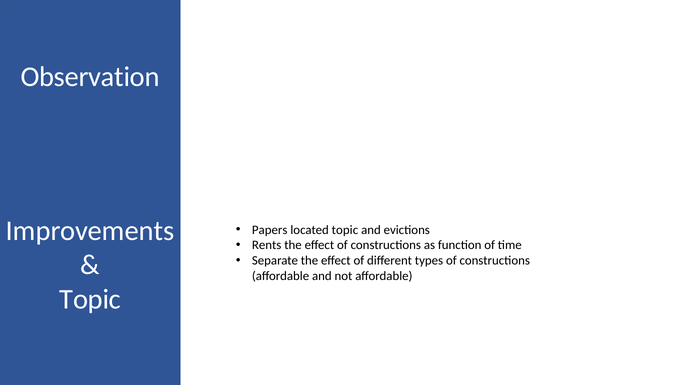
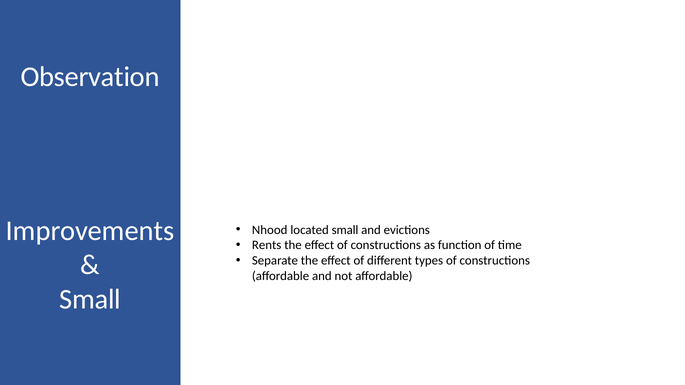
Papers: Papers -> Nhood
located topic: topic -> small
Topic at (90, 300): Topic -> Small
